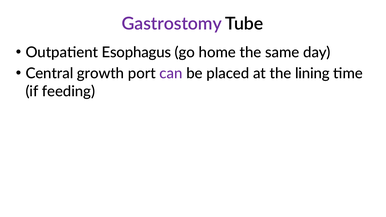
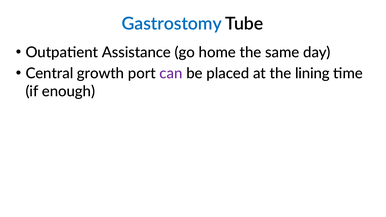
Gastrostomy colour: purple -> blue
Esophagus: Esophagus -> Assistance
feeding: feeding -> enough
